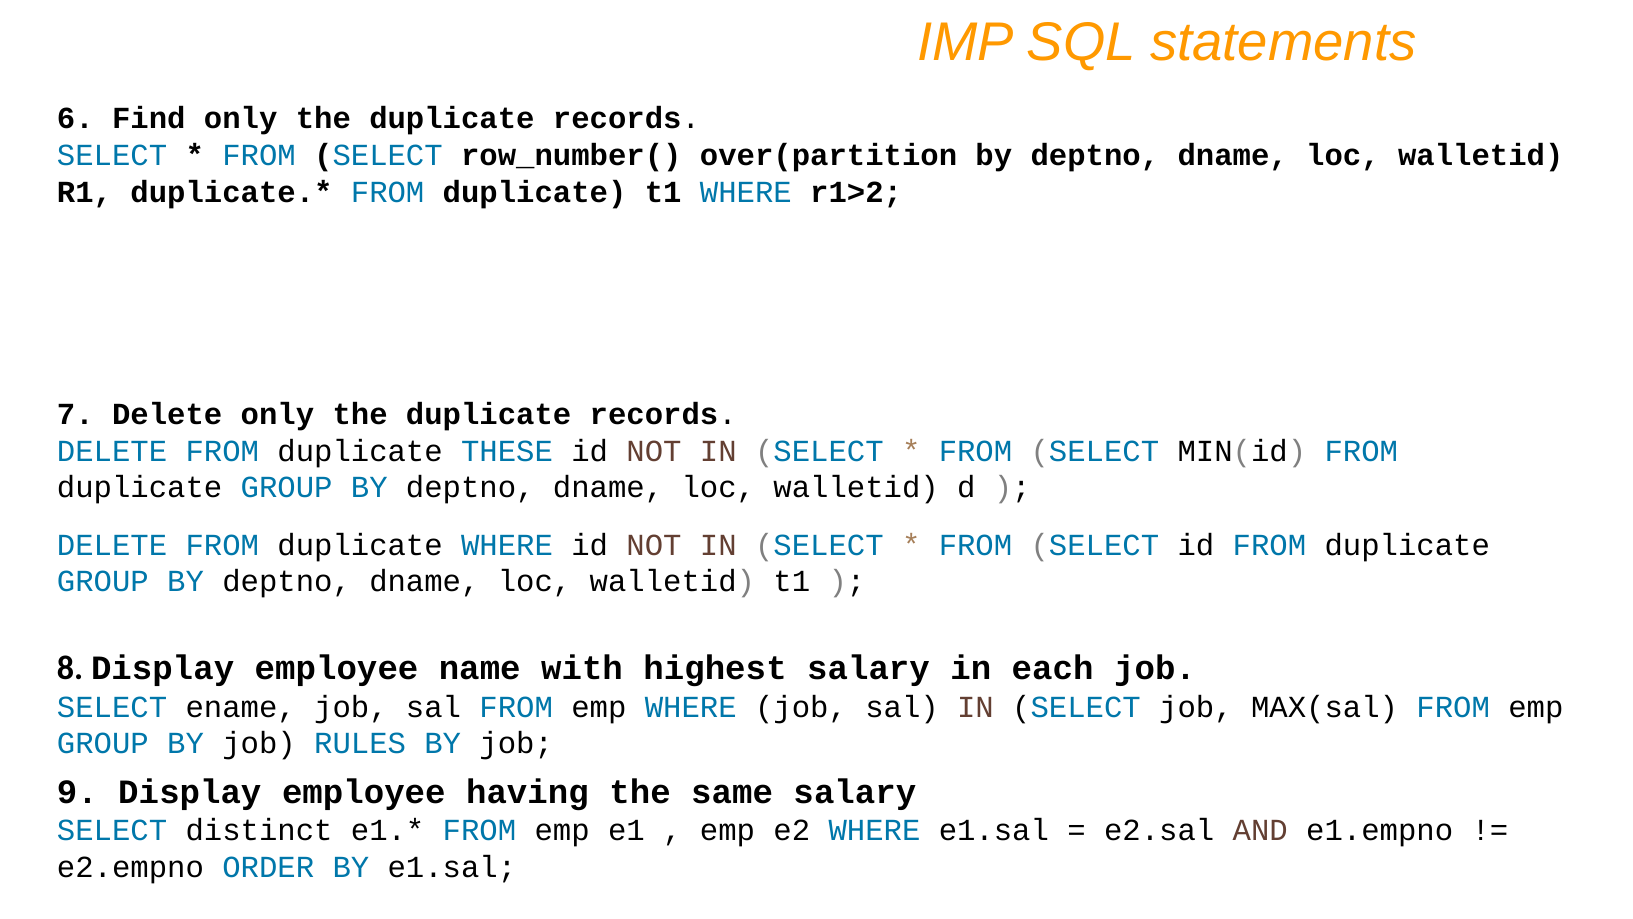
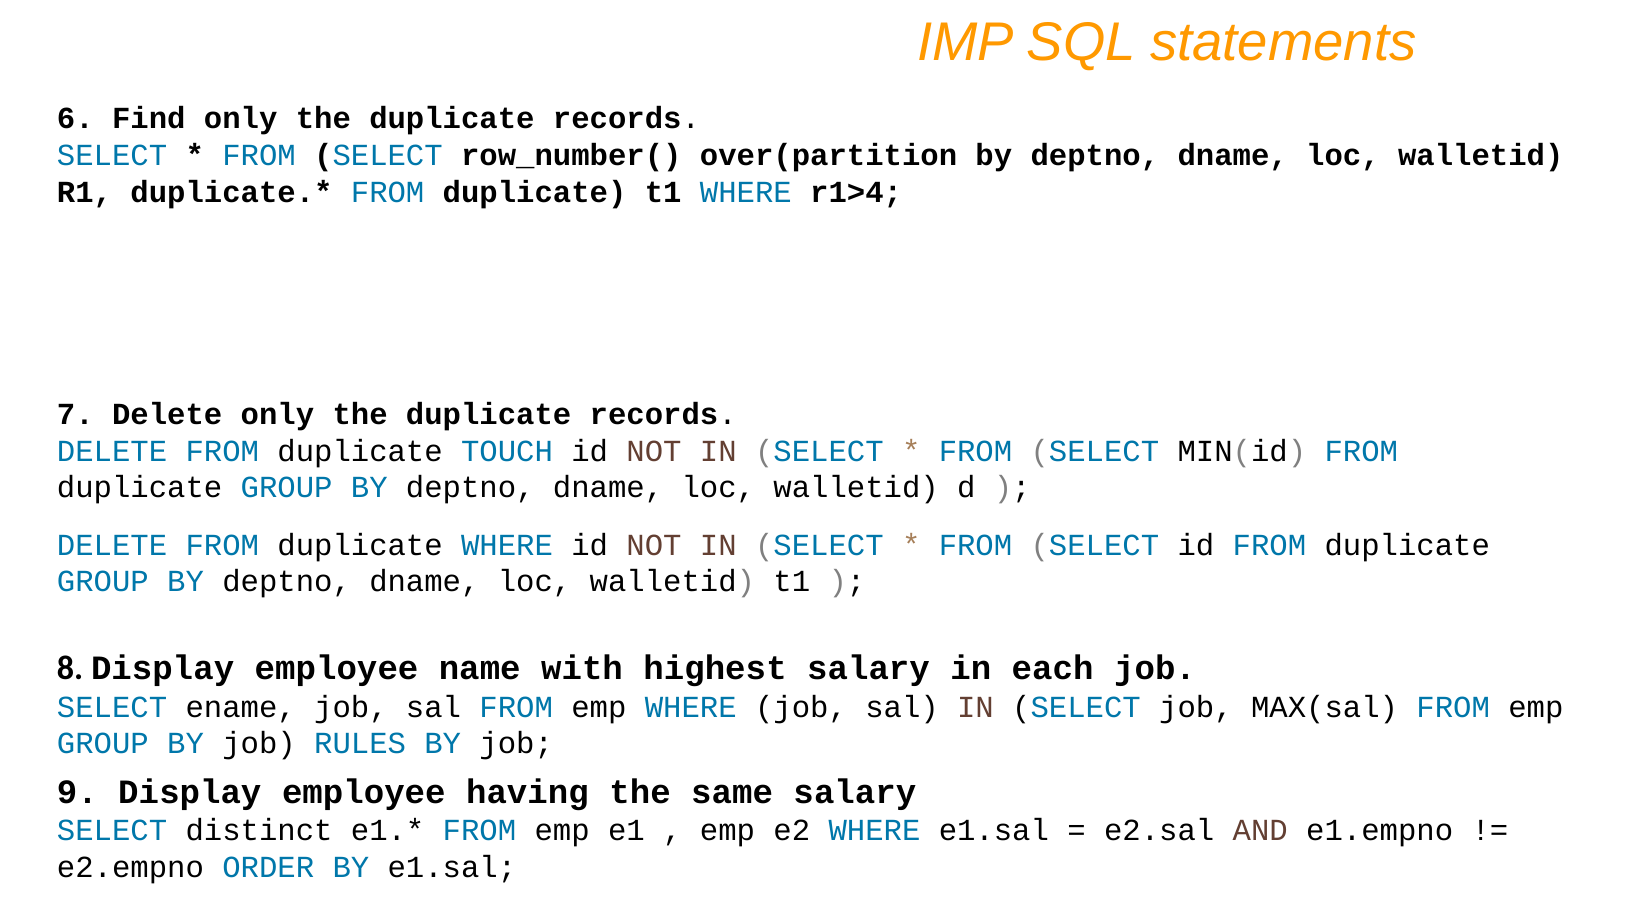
r1>2: r1>2 -> r1>4
THESE: THESE -> TOUCH
